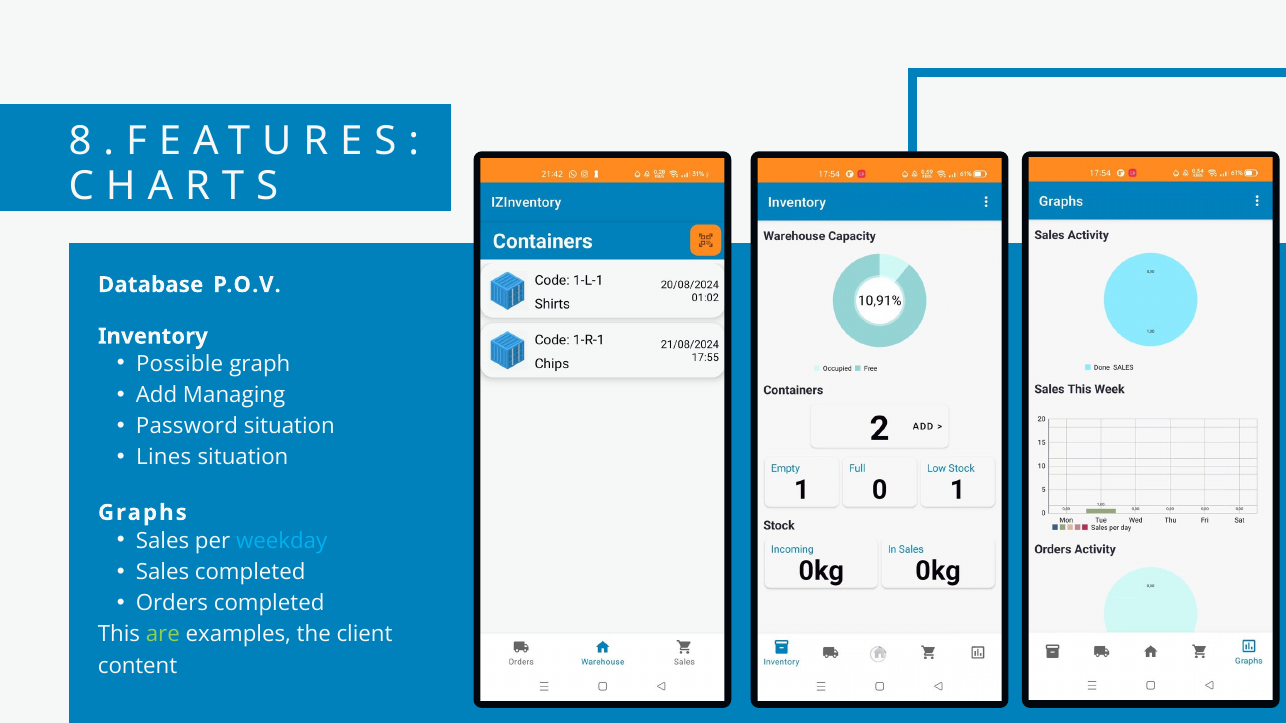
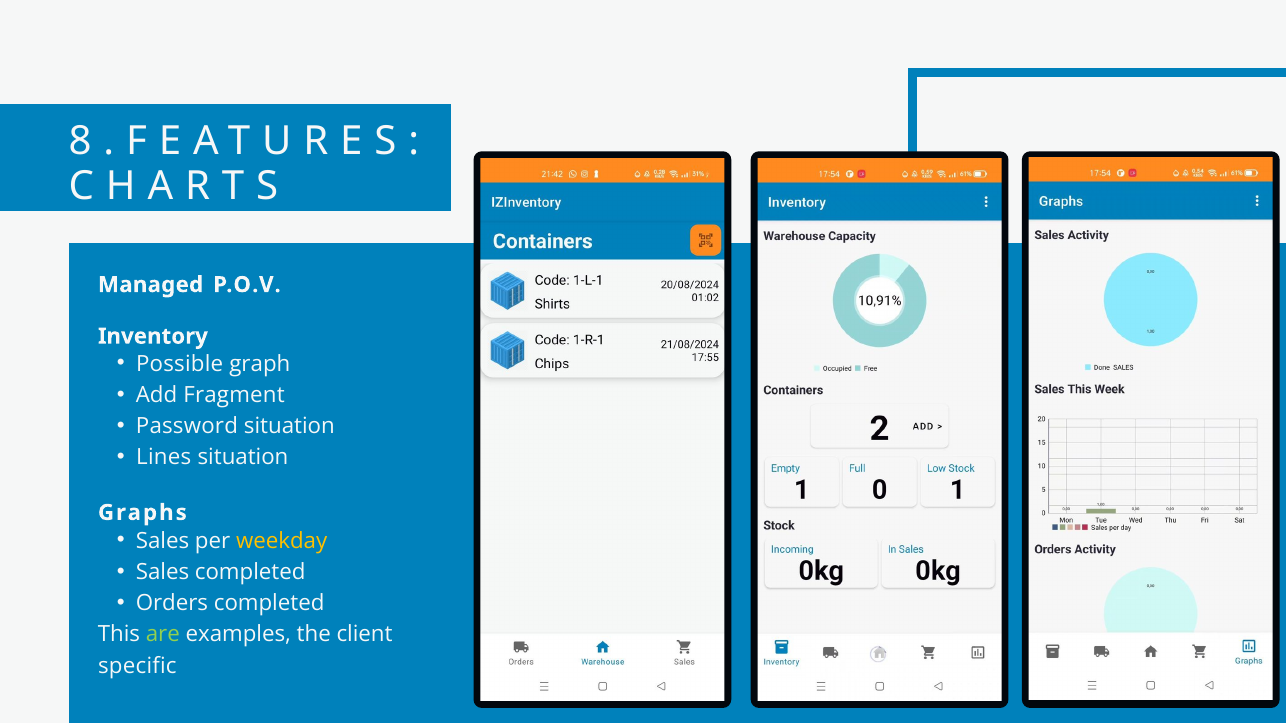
Database: Database -> Managed
Managing: Managing -> Fragment
weekday colour: light blue -> yellow
content: content -> specific
